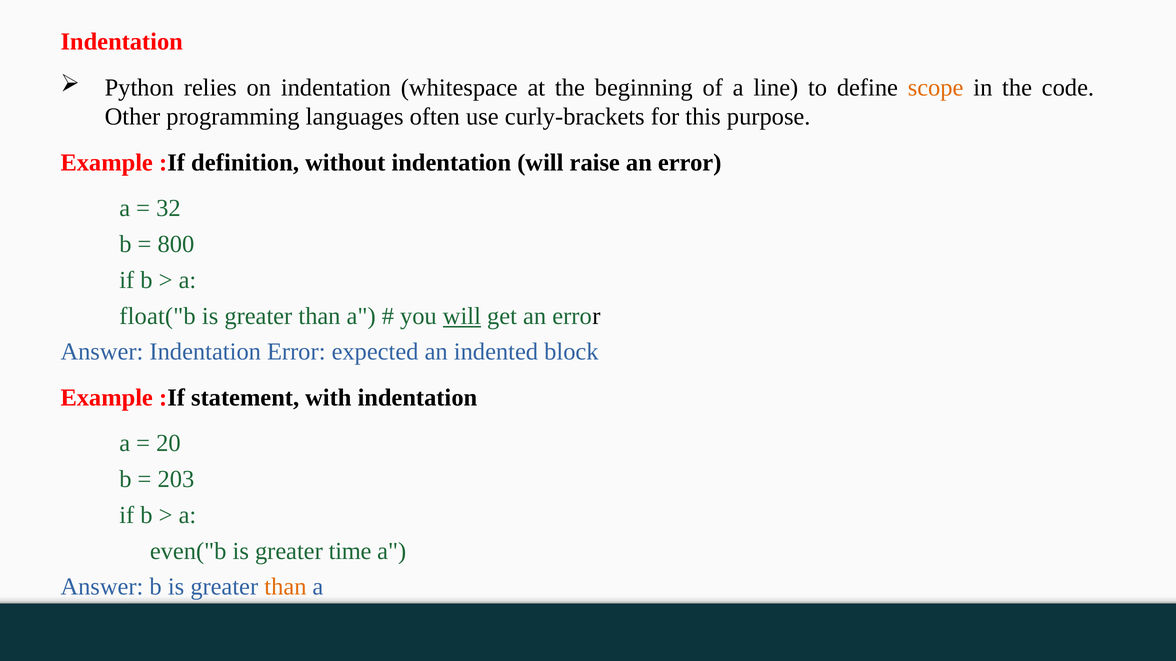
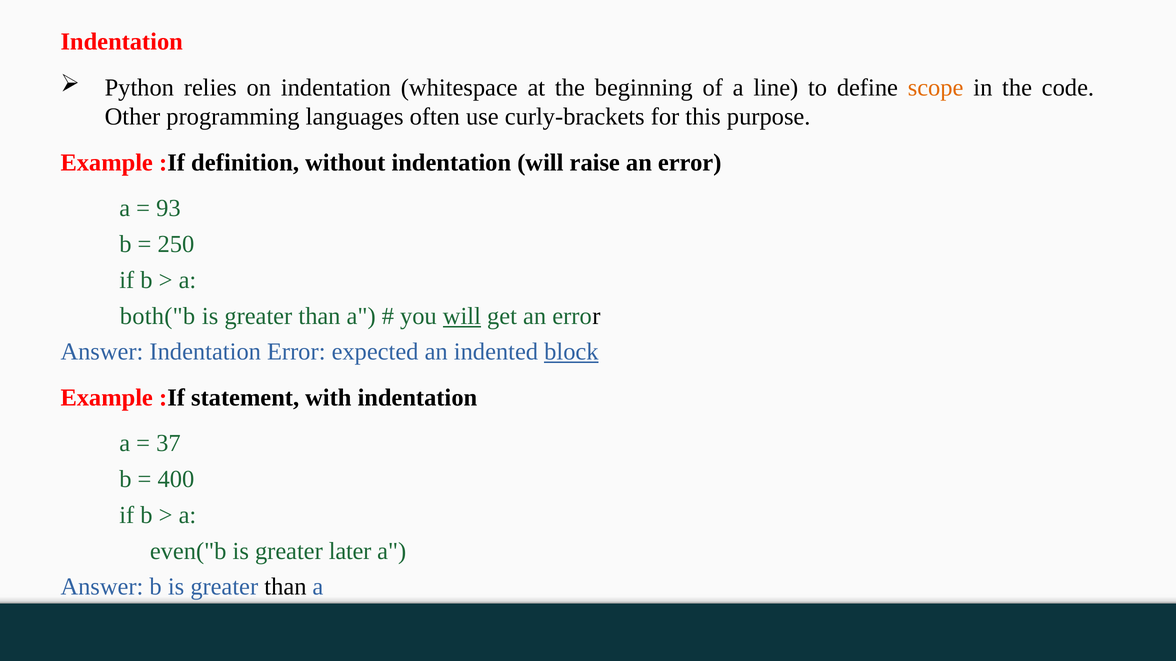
32: 32 -> 93
800: 800 -> 250
float("b: float("b -> both("b
block underline: none -> present
20: 20 -> 37
203: 203 -> 400
time: time -> later
than at (285, 587) colour: orange -> black
